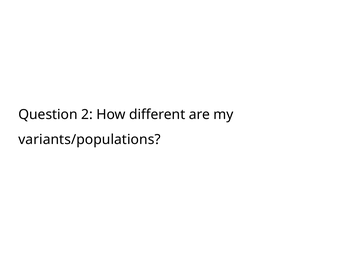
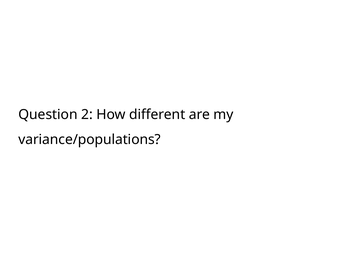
variants/populations: variants/populations -> variance/populations
